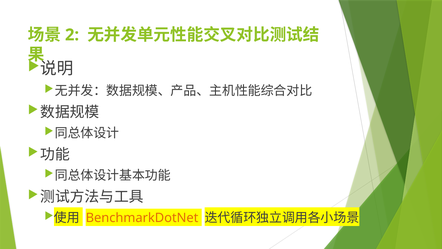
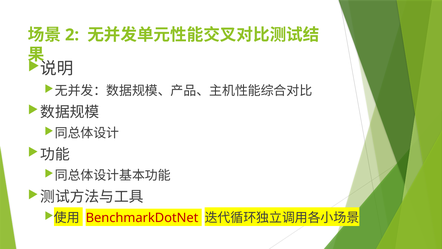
BenchmarkDotNet colour: orange -> red
